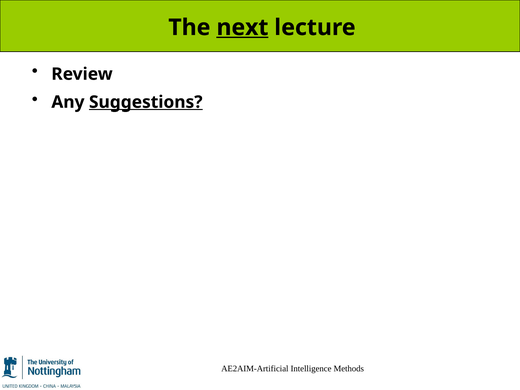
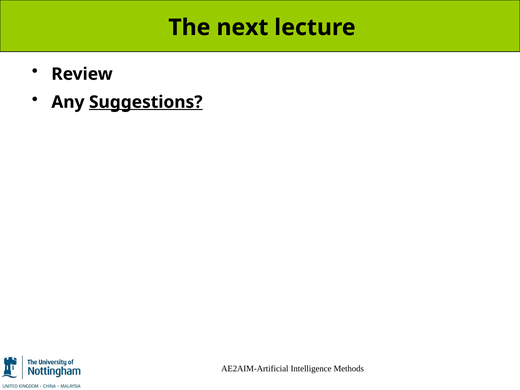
next underline: present -> none
